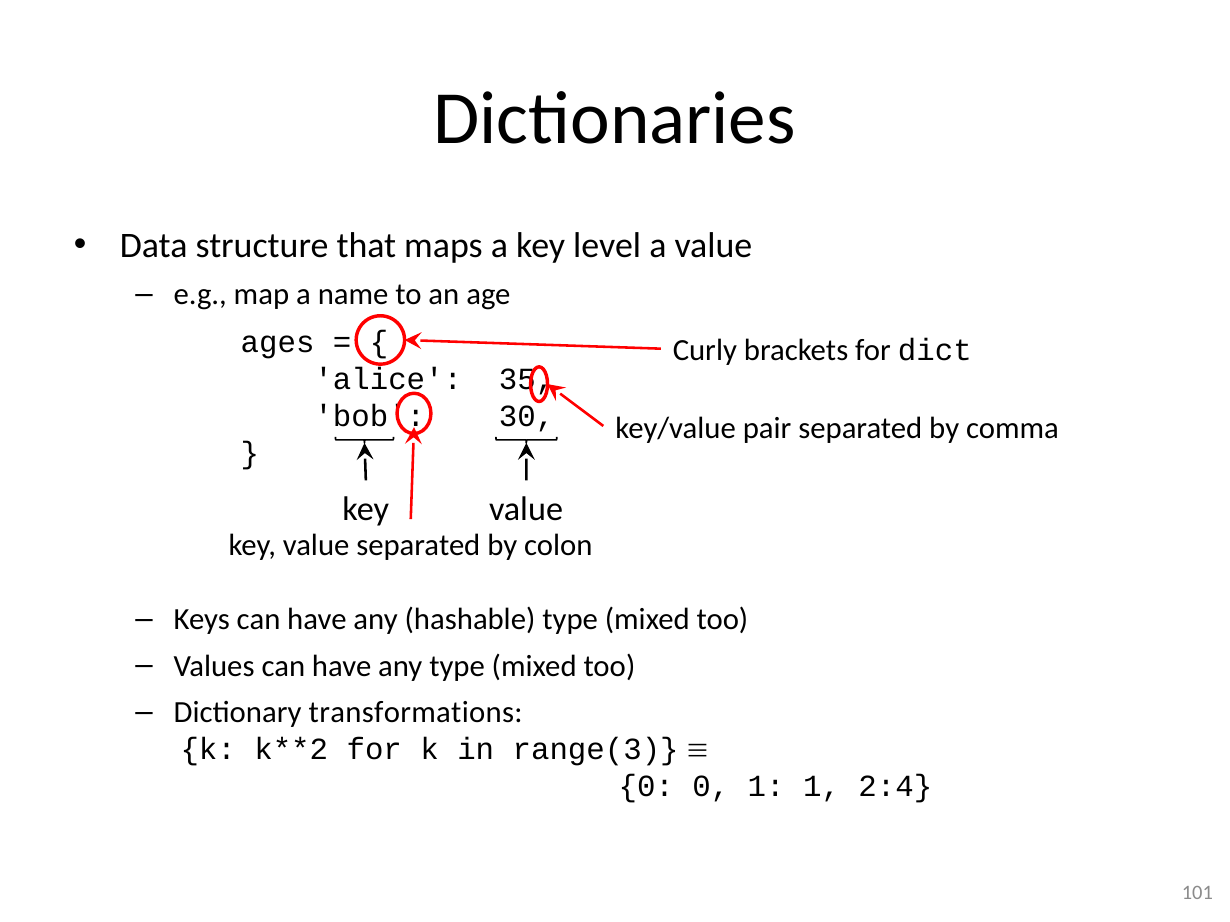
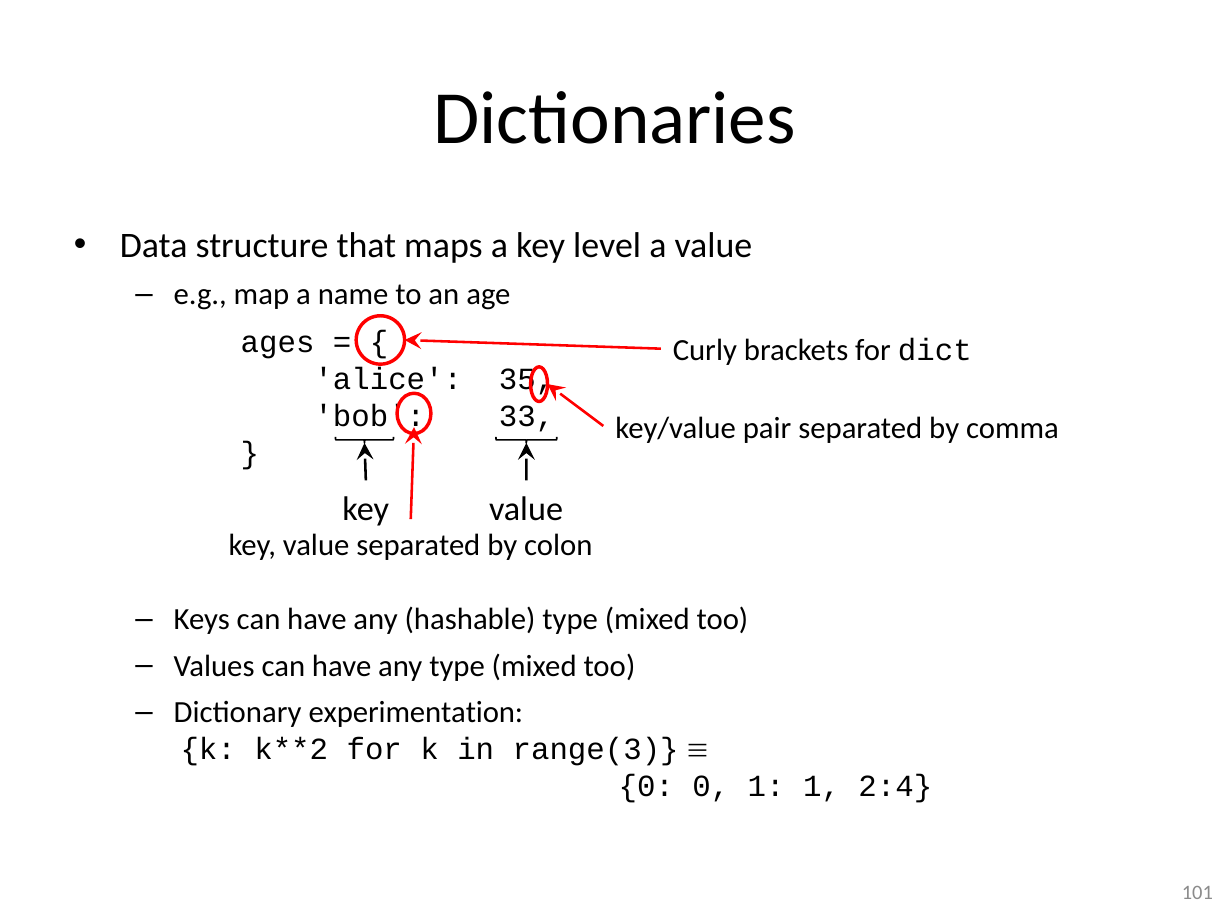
30: 30 -> 33
transformations: transformations -> experimentation
